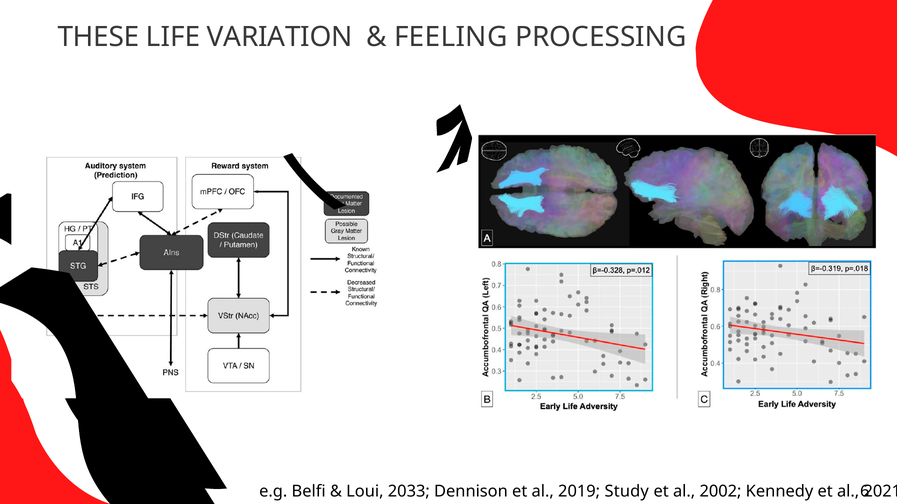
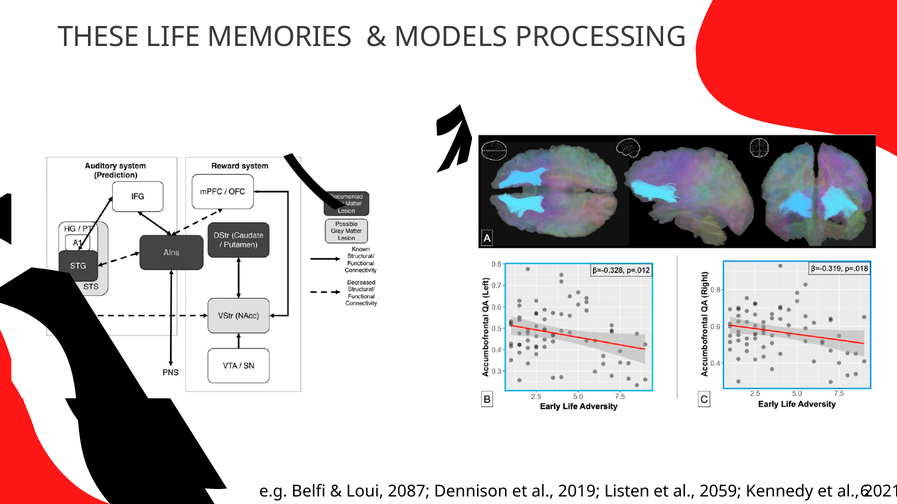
VARIATION: VARIATION -> MEMORIES
FEELING: FEELING -> MODELS
2033: 2033 -> 2087
Study: Study -> Listen
2002: 2002 -> 2059
